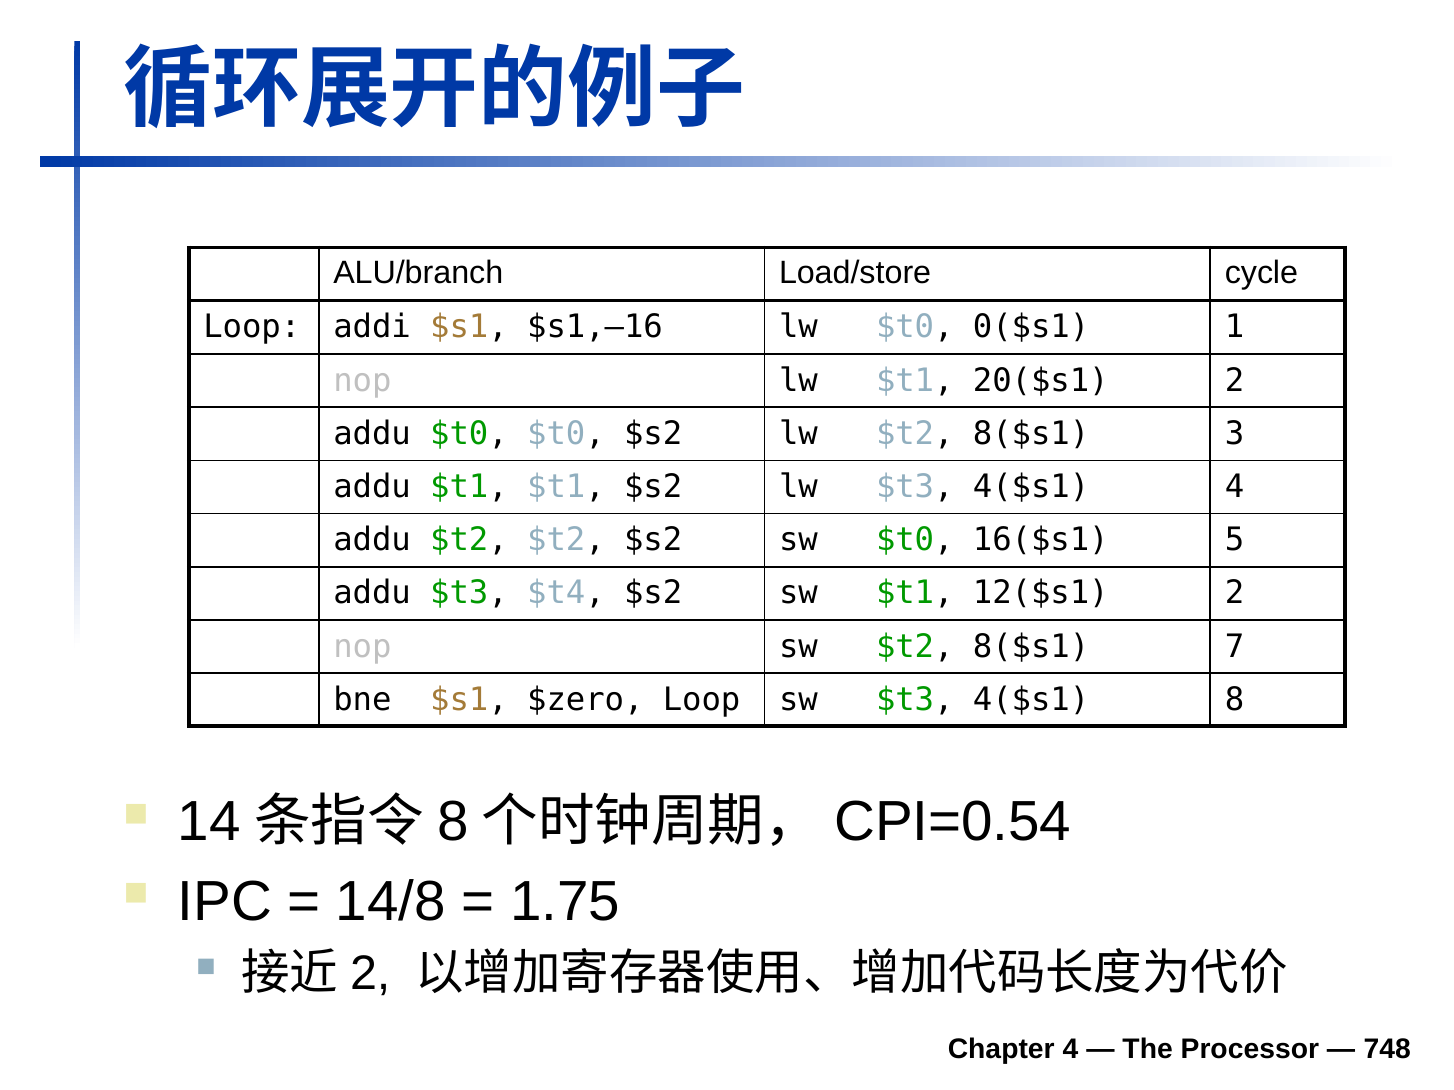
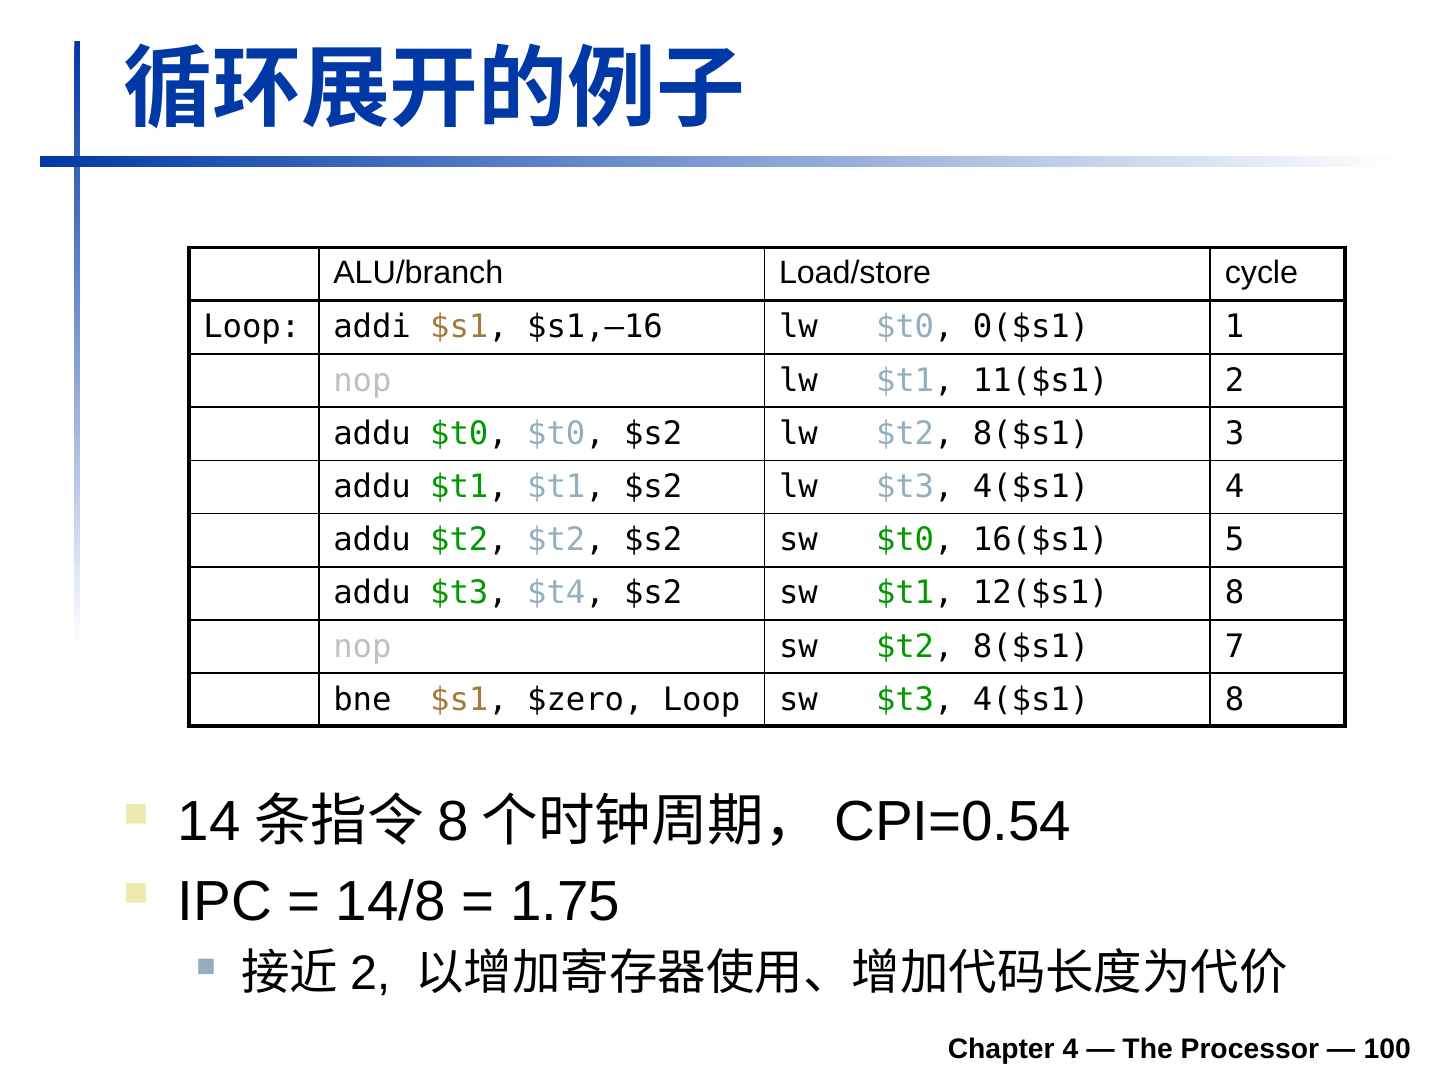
20($s1: 20($s1 -> 11($s1
12($s1 2: 2 -> 8
748: 748 -> 100
